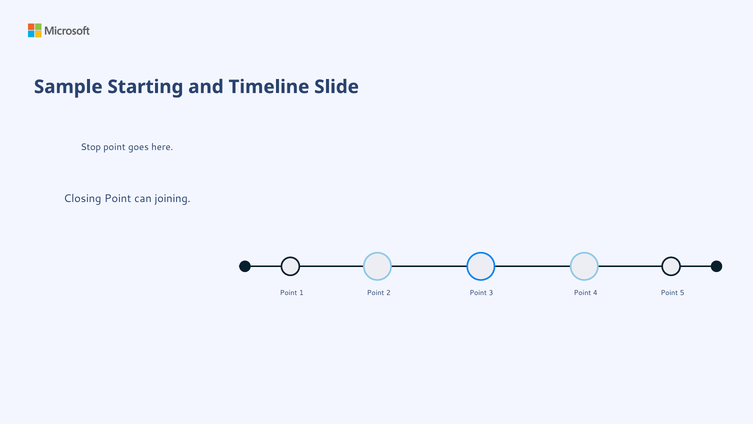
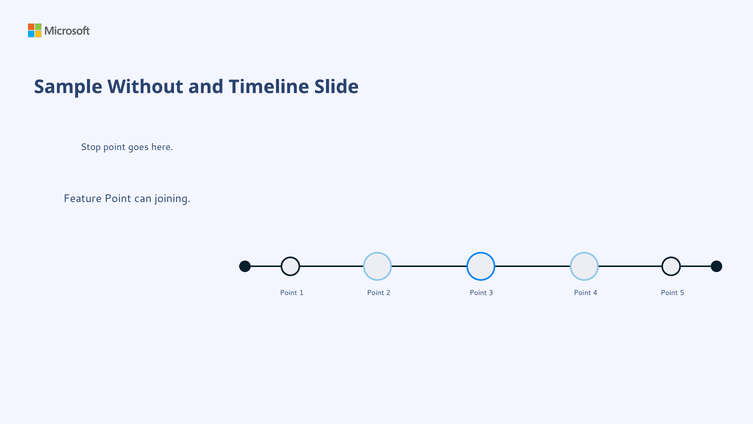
Starting: Starting -> Without
Closing: Closing -> Feature
